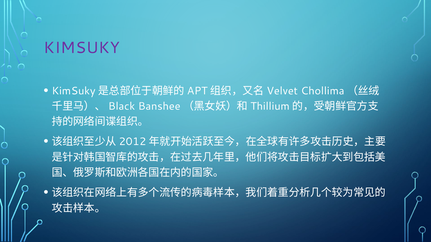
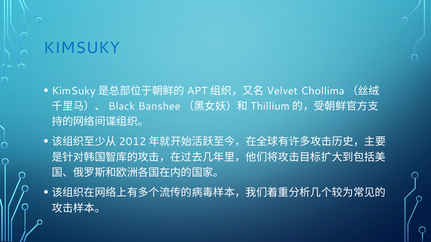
KIMSUKY colour: purple -> blue
